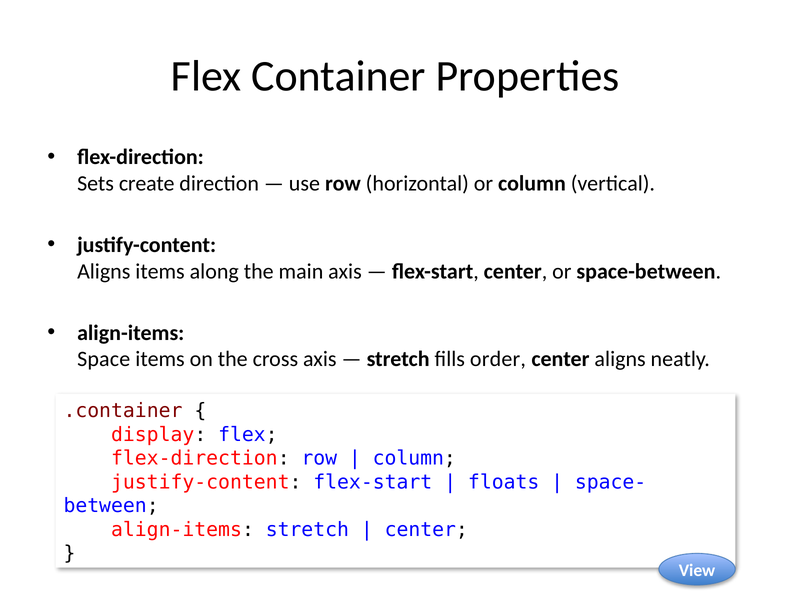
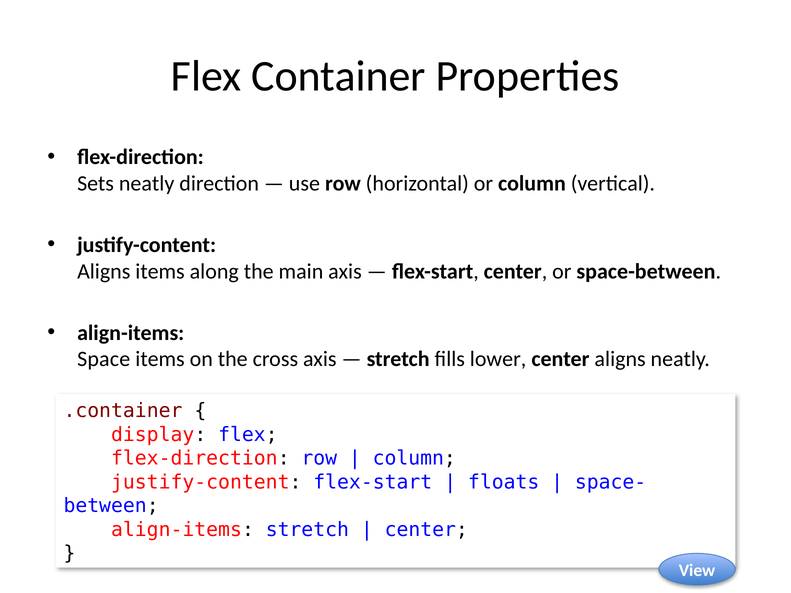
Sets create: create -> neatly
order: order -> lower
